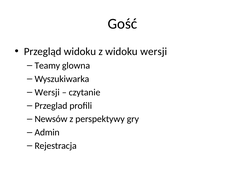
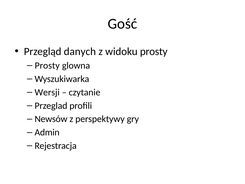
Przegląd widoku: widoku -> danych
widoku wersji: wersji -> prosty
Teamy at (47, 65): Teamy -> Prosty
